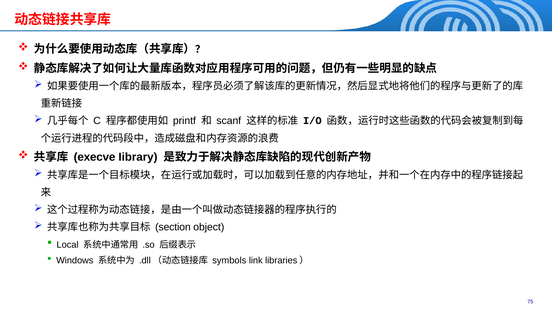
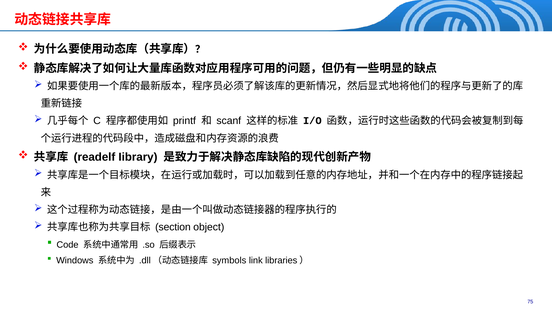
execve: execve -> readelf
Local: Local -> Code
